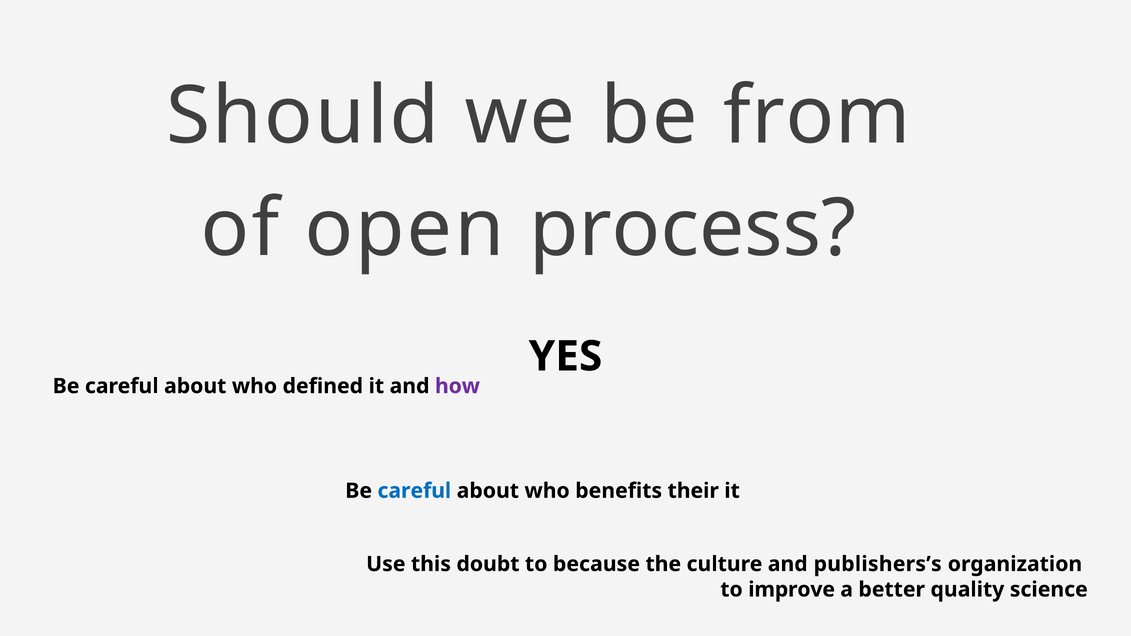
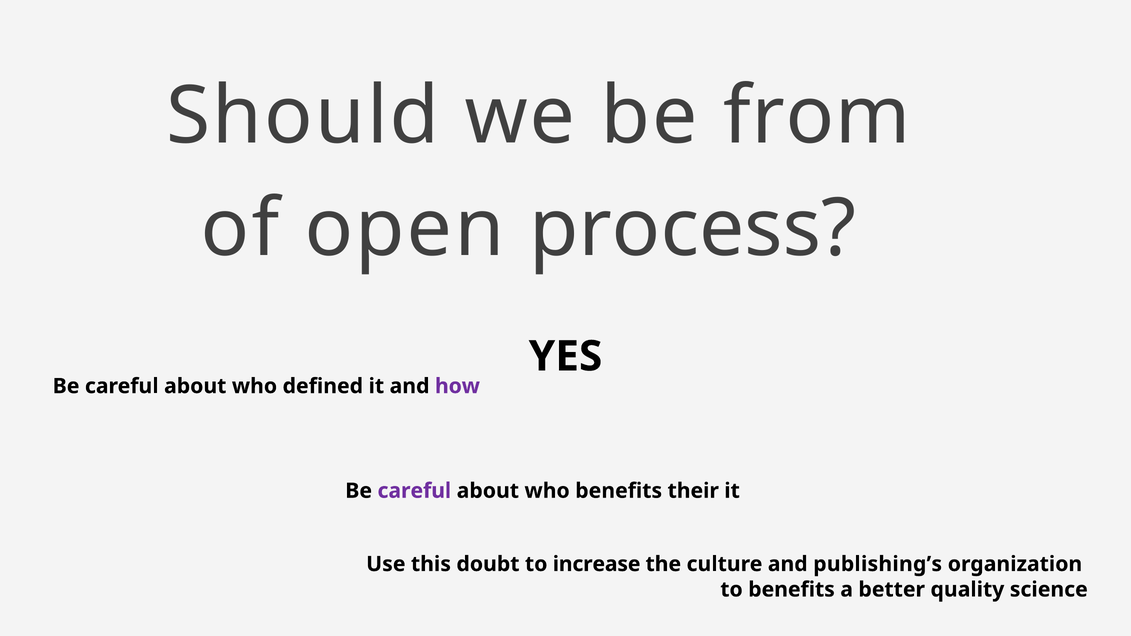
careful at (414, 491) colour: blue -> purple
because: because -> increase
publishers’s: publishers’s -> publishing’s
to improve: improve -> benefits
